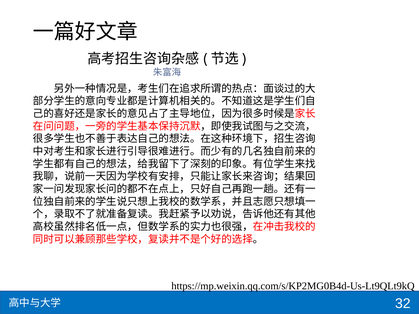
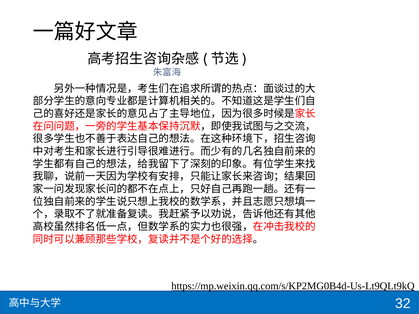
https://mp.weixin.qq.com/s/KP2MG0B4d-Us-Lt9QLt9kQ underline: none -> present
